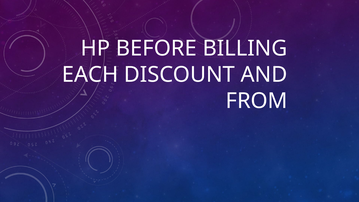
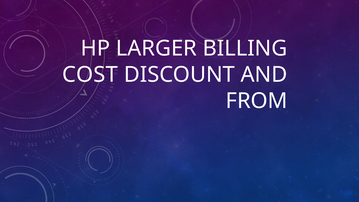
BEFORE: BEFORE -> LARGER
EACH: EACH -> COST
